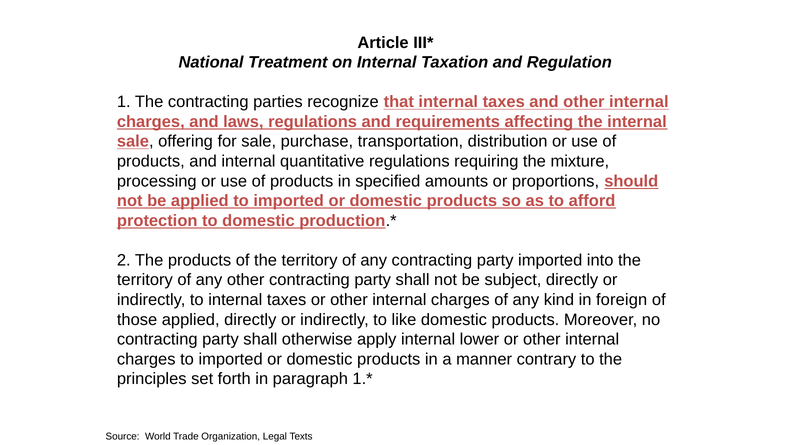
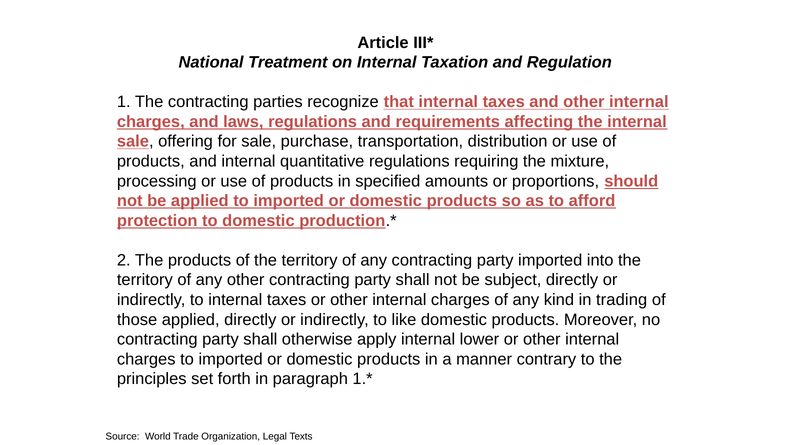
foreign: foreign -> trading
